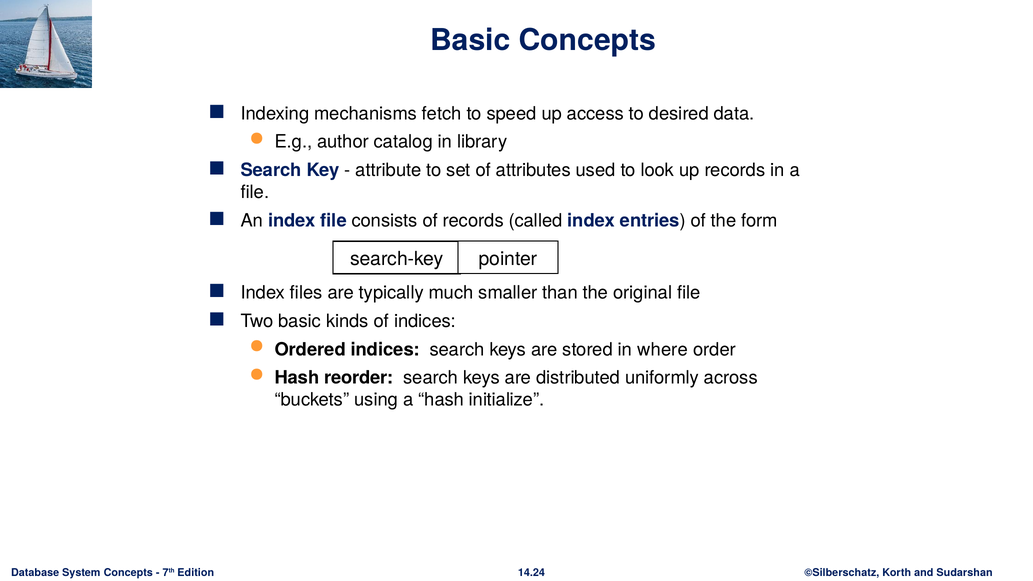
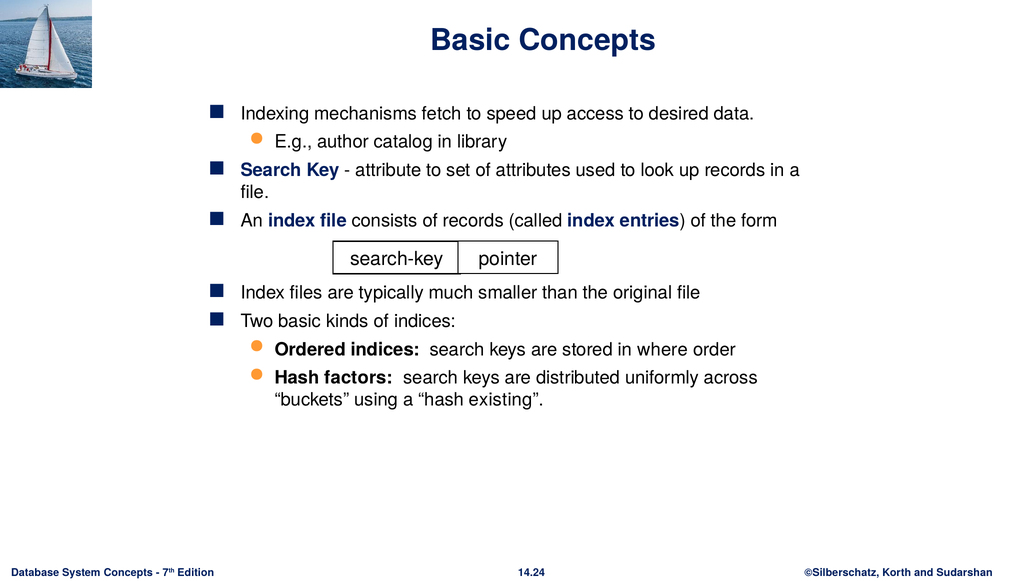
reorder: reorder -> factors
initialize: initialize -> existing
